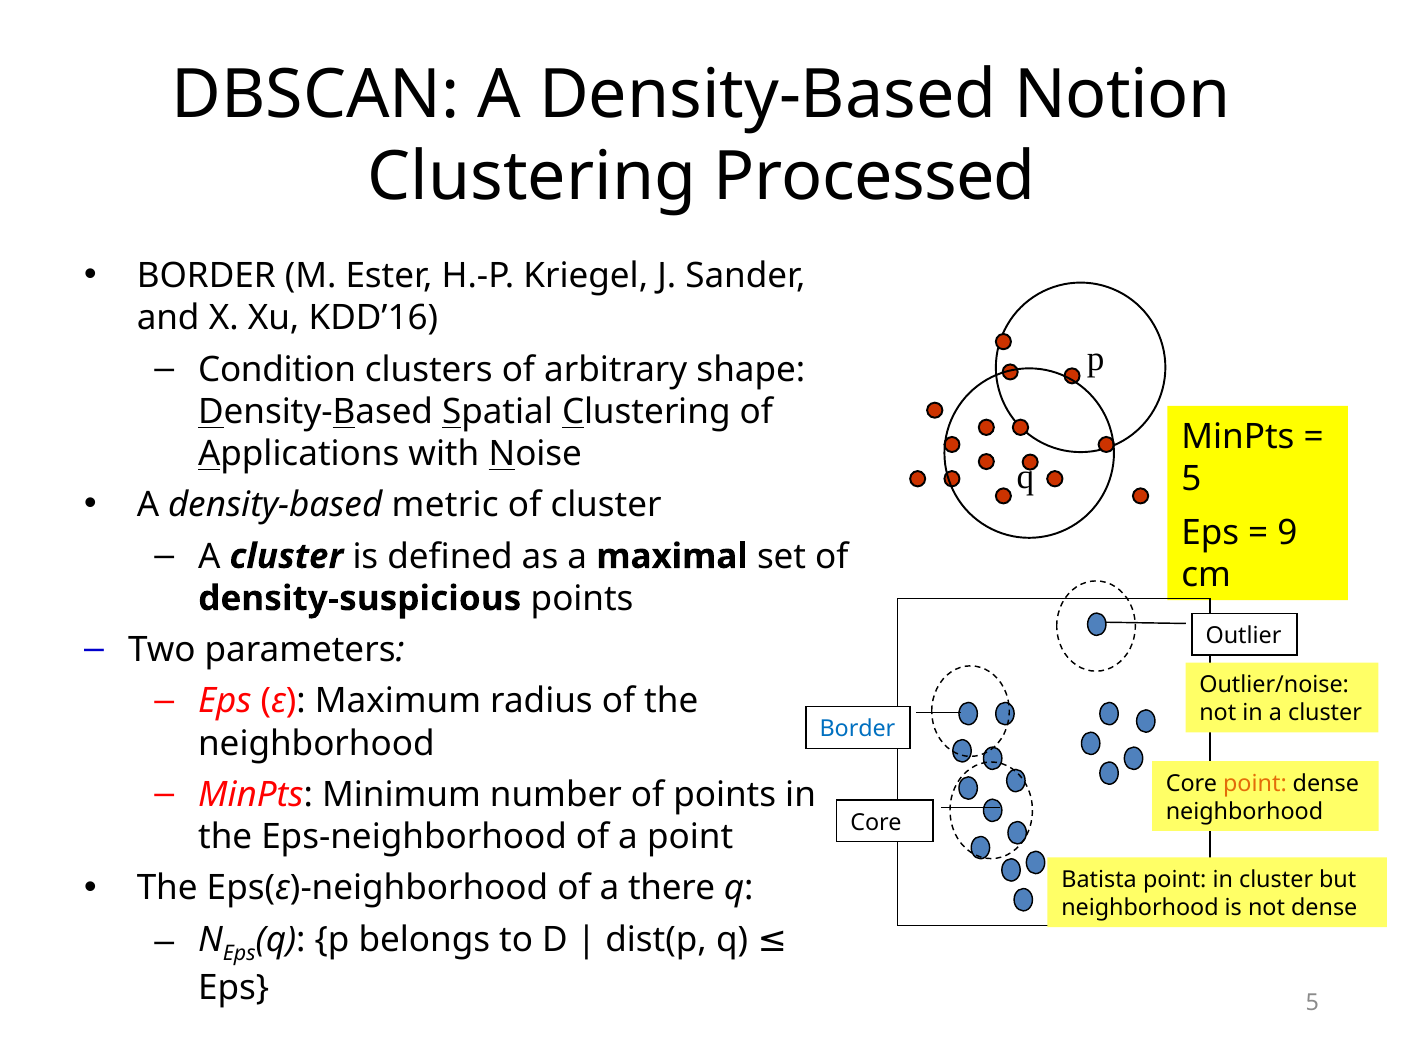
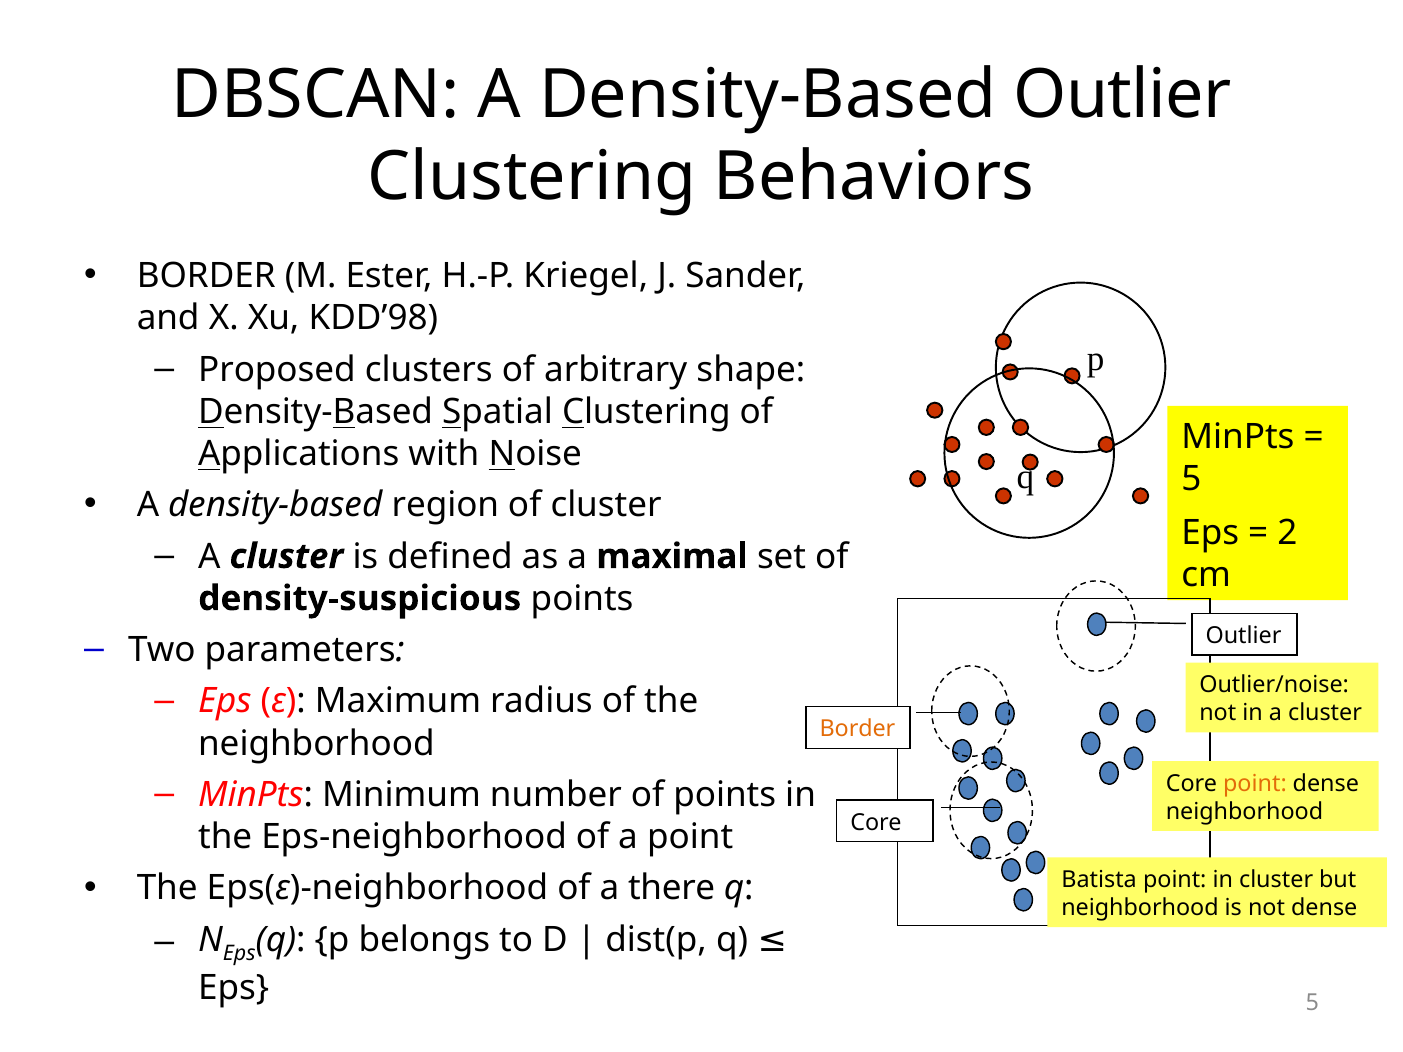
Density-Based Notion: Notion -> Outlier
Processed: Processed -> Behaviors
KDD’16: KDD’16 -> KDD’98
Condition: Condition -> Proposed
metric: metric -> region
9: 9 -> 2
Border at (857, 729) colour: blue -> orange
